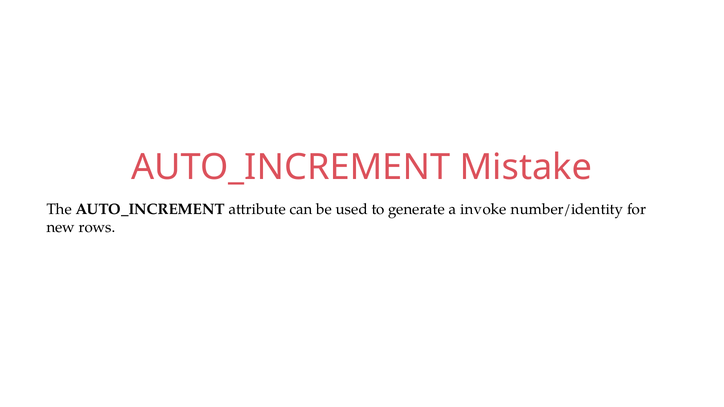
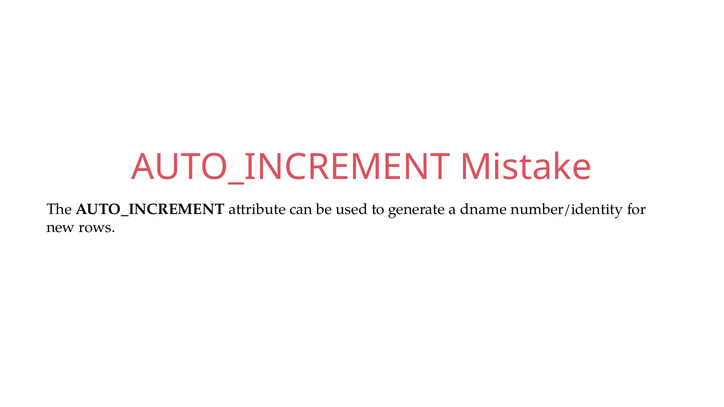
invoke: invoke -> dname
